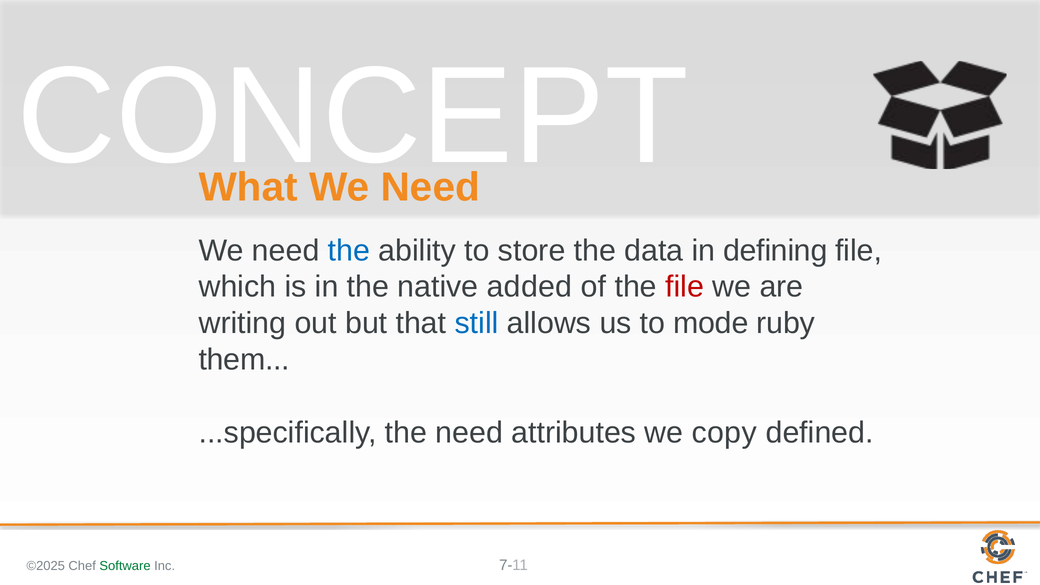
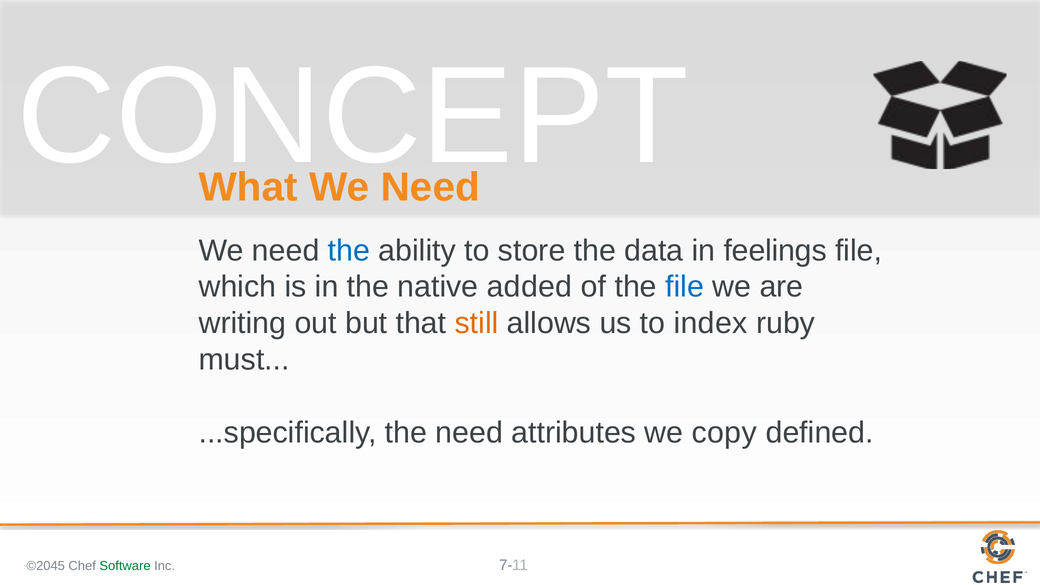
defining: defining -> feelings
file at (685, 287) colour: red -> blue
still colour: blue -> orange
mode: mode -> index
them: them -> must
©2025: ©2025 -> ©2045
